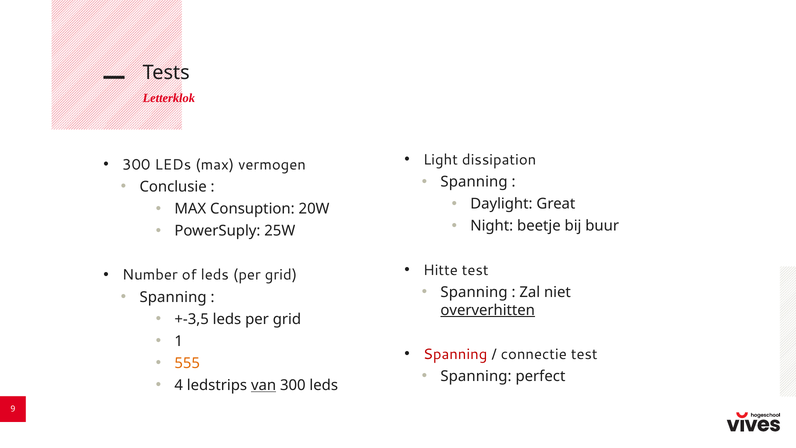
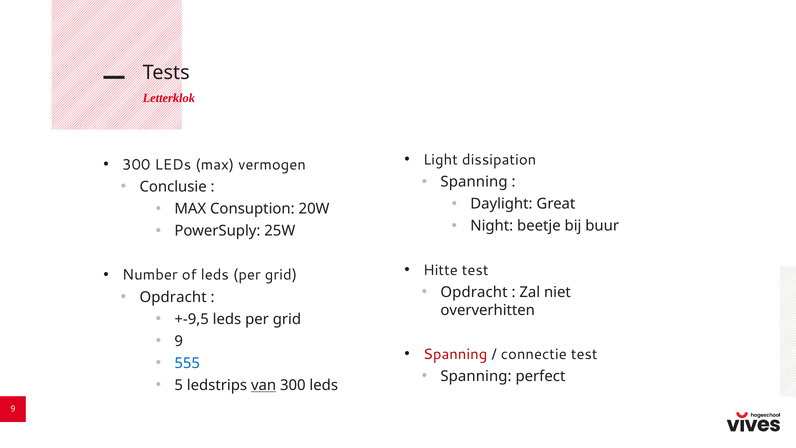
Spanning at (474, 292): Spanning -> Opdracht
Spanning at (173, 297): Spanning -> Opdracht
oververhitten underline: present -> none
+-3,5: +-3,5 -> +-9,5
1 at (179, 341): 1 -> 9
555 colour: orange -> blue
4: 4 -> 5
